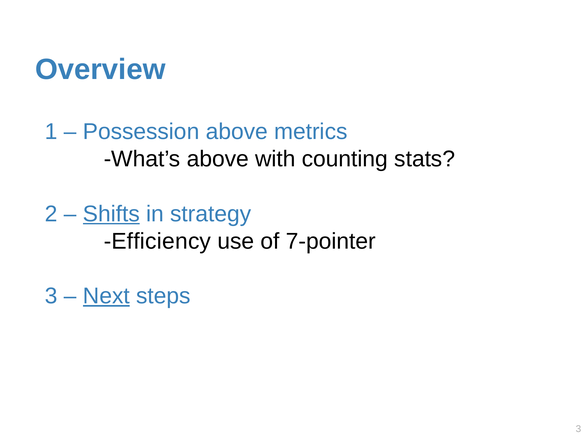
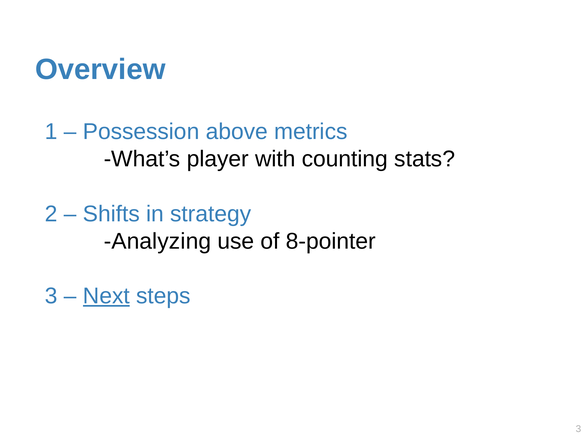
What’s above: above -> player
Shifts underline: present -> none
Efficiency: Efficiency -> Analyzing
7-pointer: 7-pointer -> 8-pointer
